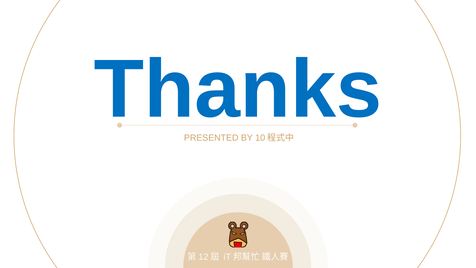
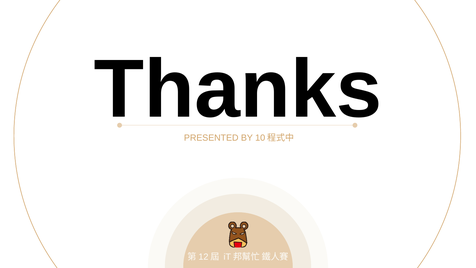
Thanks colour: blue -> black
